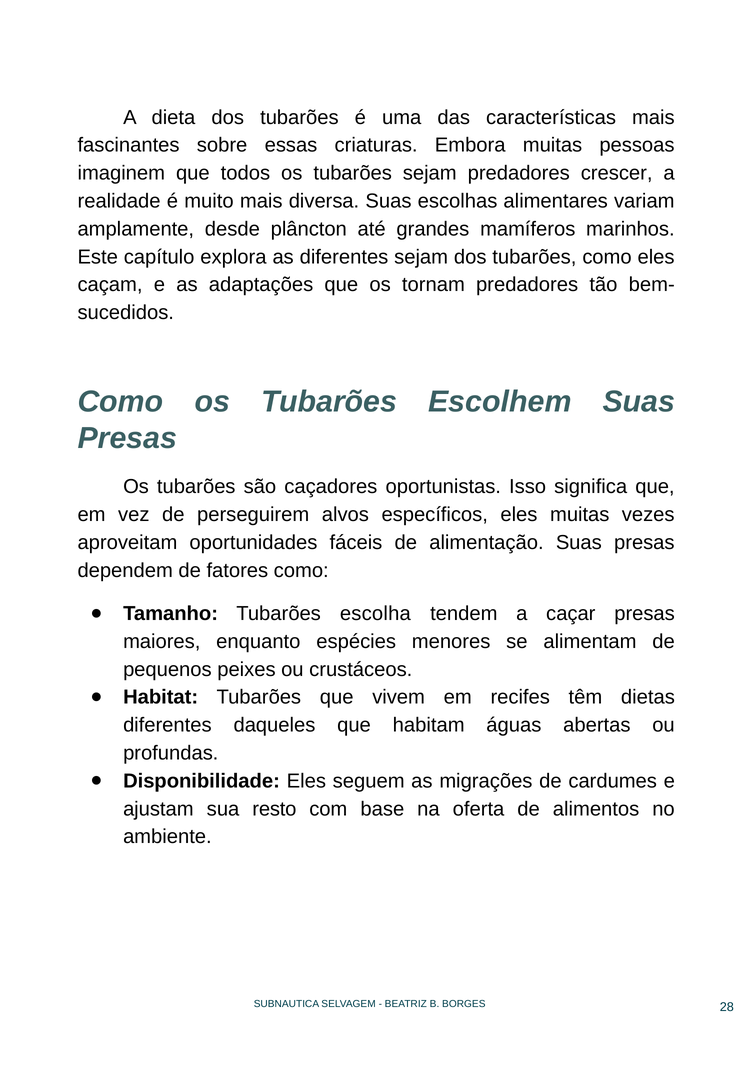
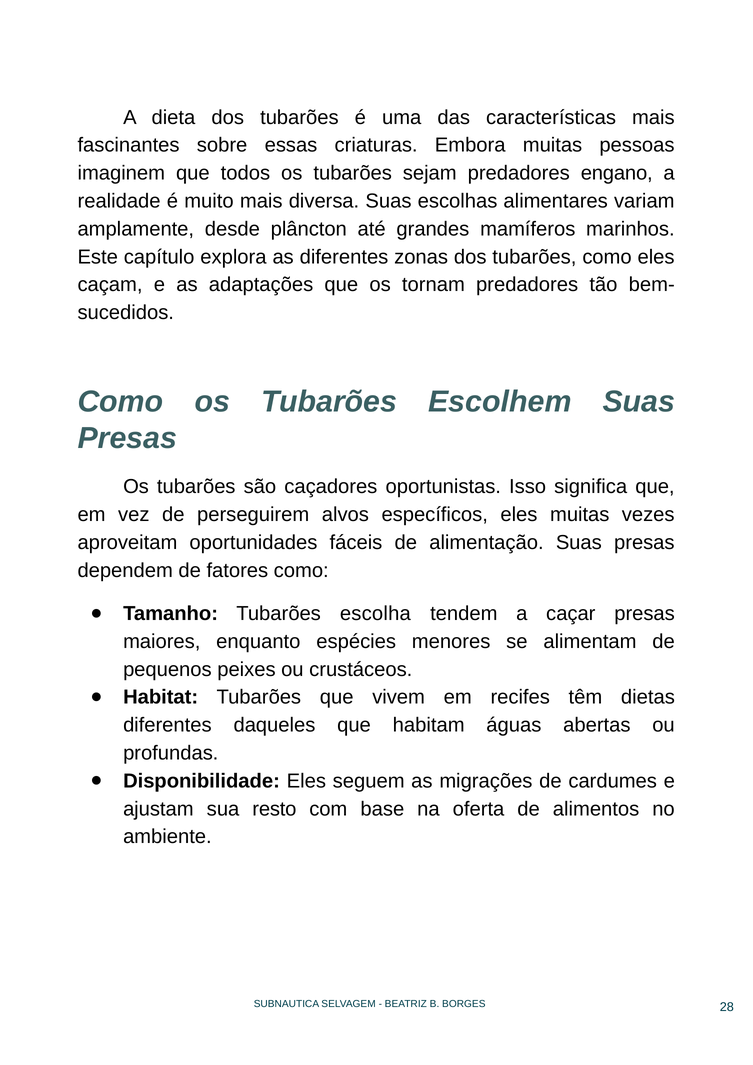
crescer: crescer -> engano
diferentes sejam: sejam -> zonas
